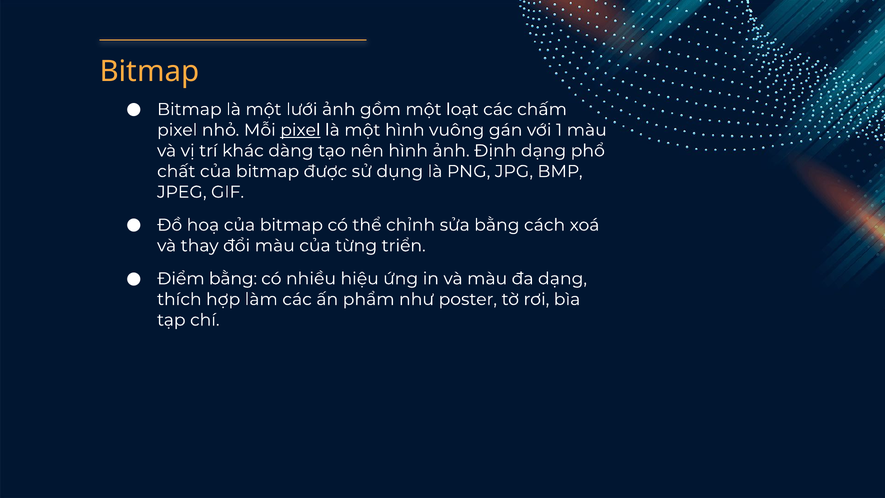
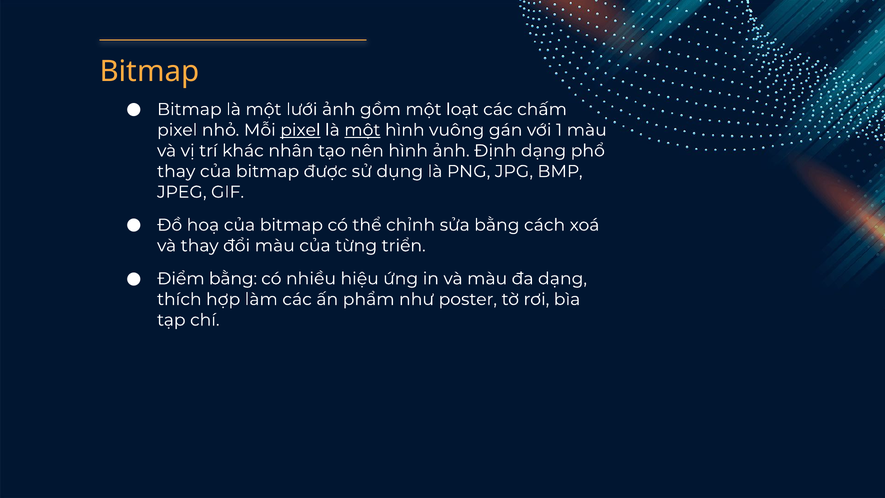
một at (362, 130) underline: none -> present
dàng: dàng -> nhân
chất at (176, 171): chất -> thay
